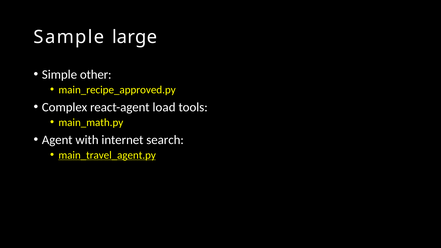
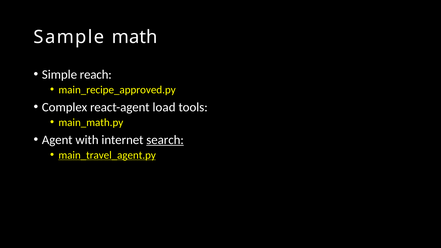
large: large -> math
other: other -> reach
search underline: none -> present
